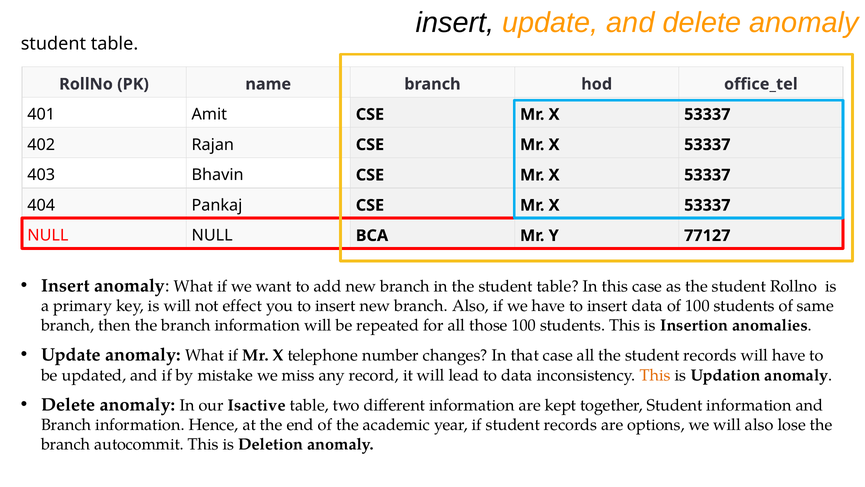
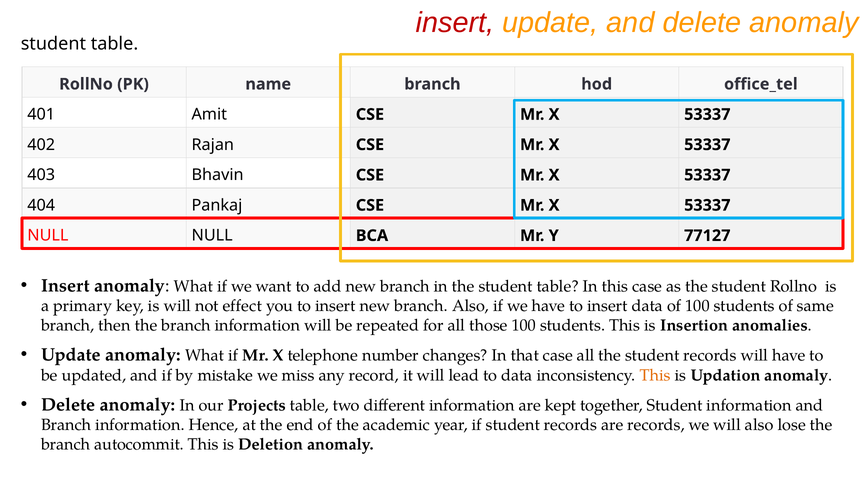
insert at (455, 23) colour: black -> red
Isactive: Isactive -> Projects
are options: options -> records
